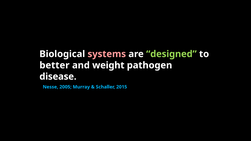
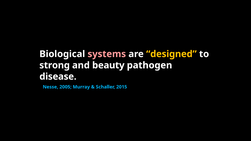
designed colour: light green -> yellow
better: better -> strong
weight: weight -> beauty
